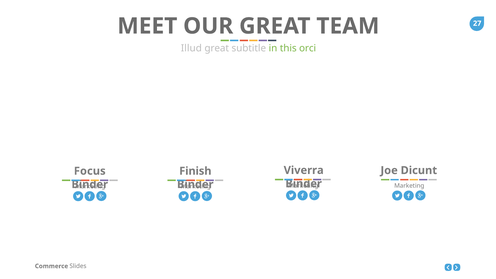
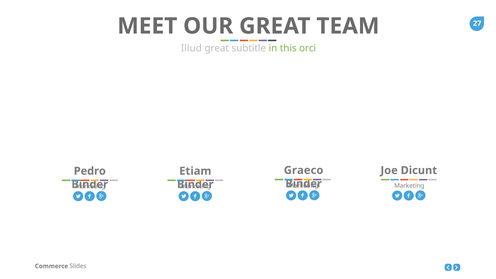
Viverra: Viverra -> Graeco
Focus: Focus -> Pedro
Finish: Finish -> Etiam
